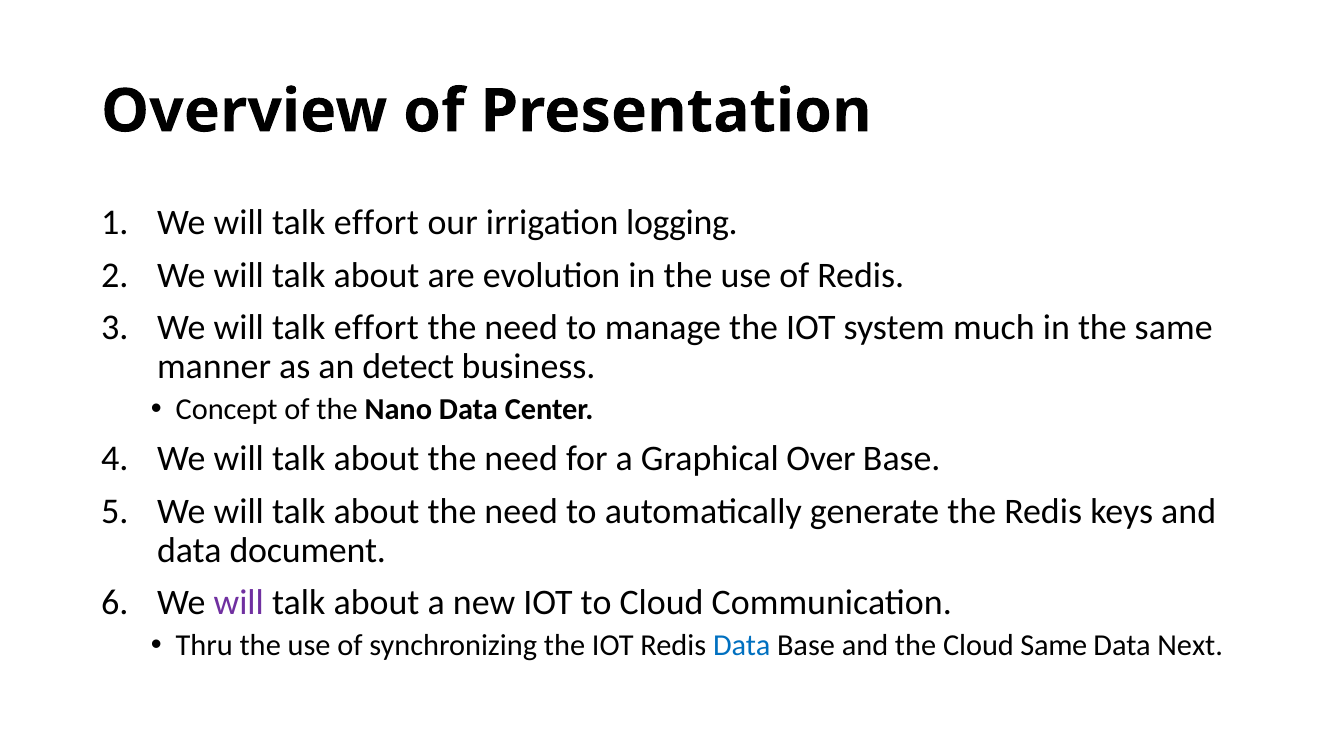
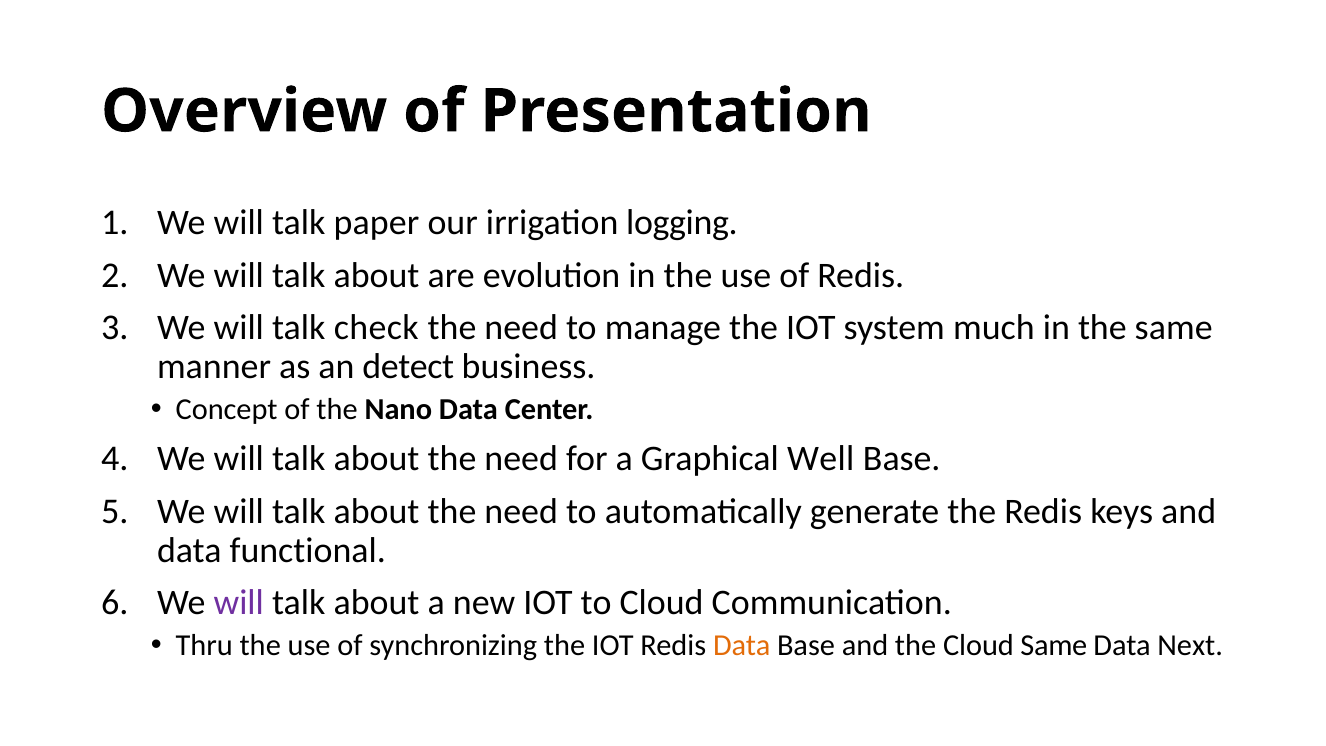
effort at (376, 223): effort -> paper
effort at (376, 328): effort -> check
Over: Over -> Well
document: document -> functional
Data at (742, 646) colour: blue -> orange
